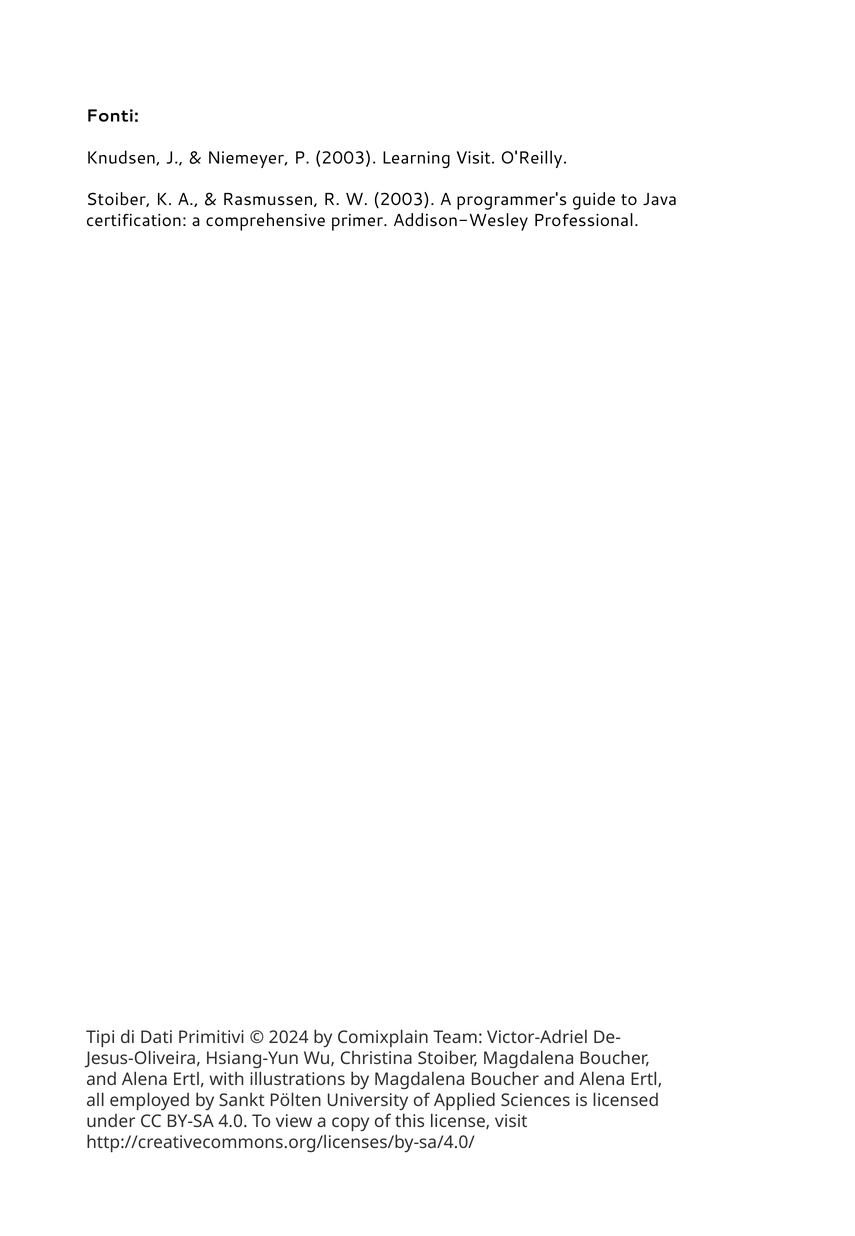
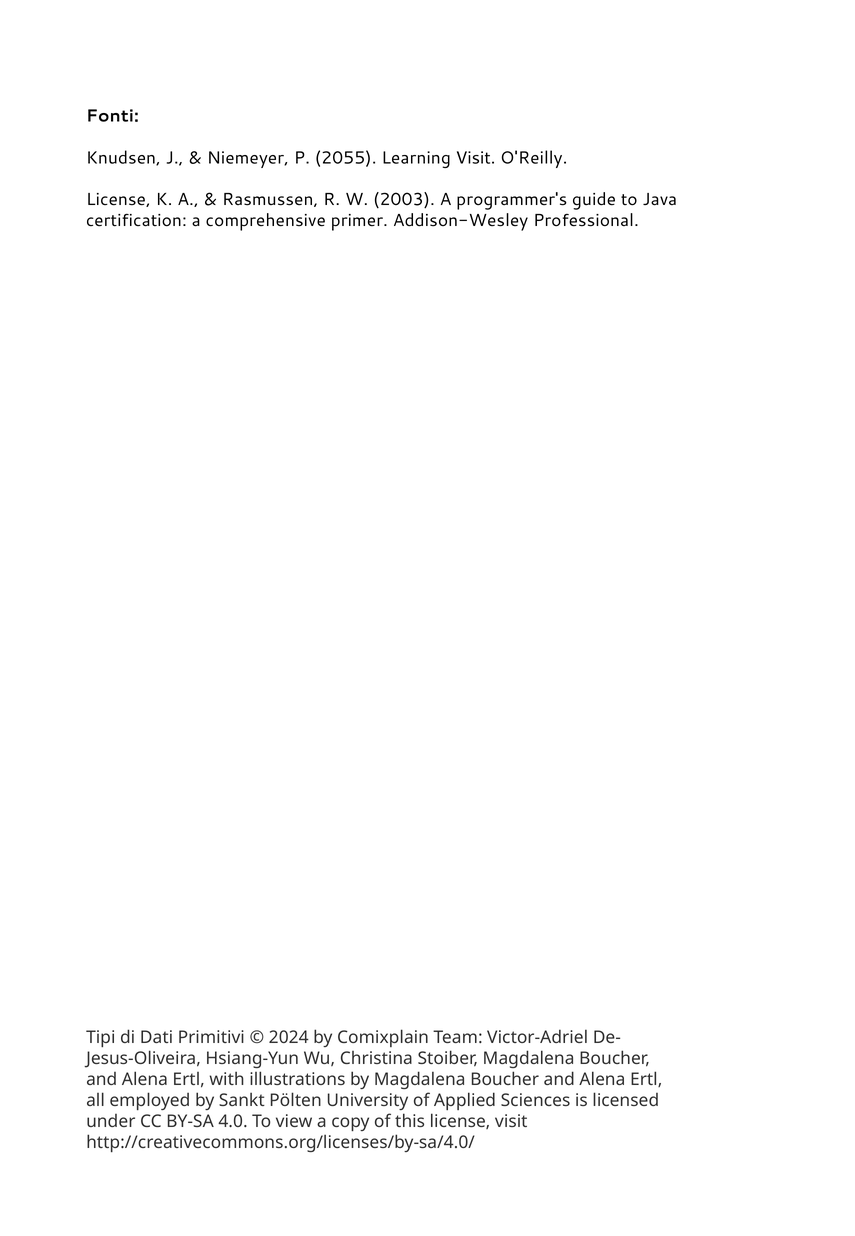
P 2003: 2003 -> 2055
Stoiber at (118, 199): Stoiber -> License
